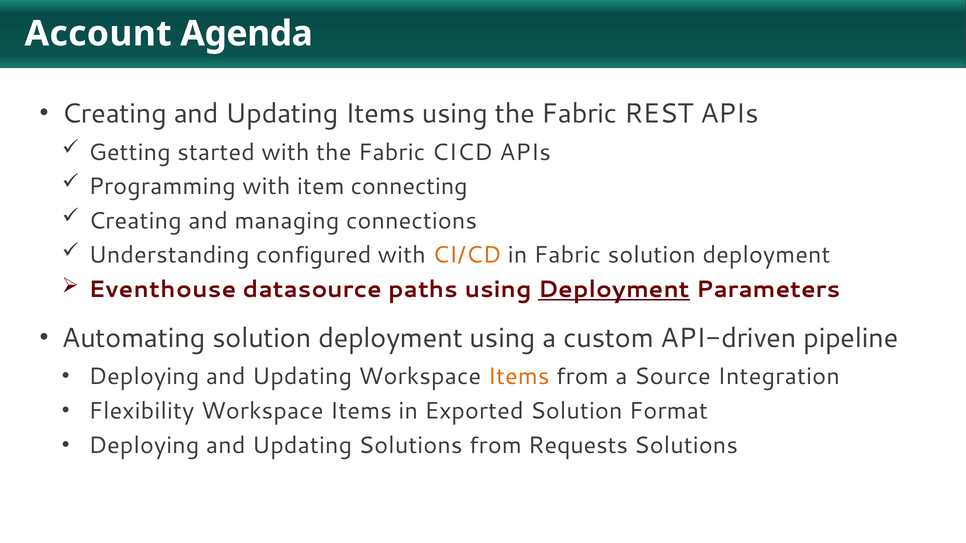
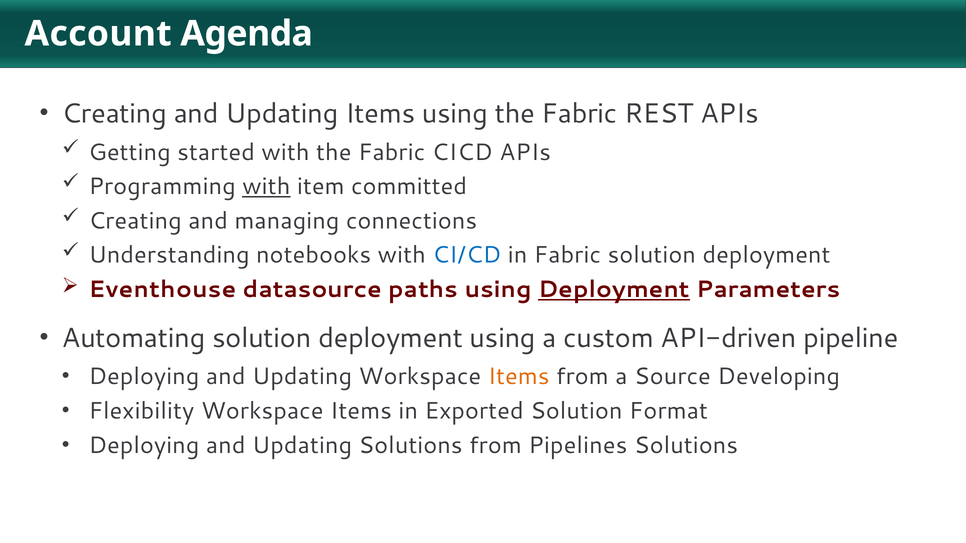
with at (266, 187) underline: none -> present
connecting: connecting -> committed
configured: configured -> notebooks
CI/CD colour: orange -> blue
Integration: Integration -> Developing
Requests: Requests -> Pipelines
